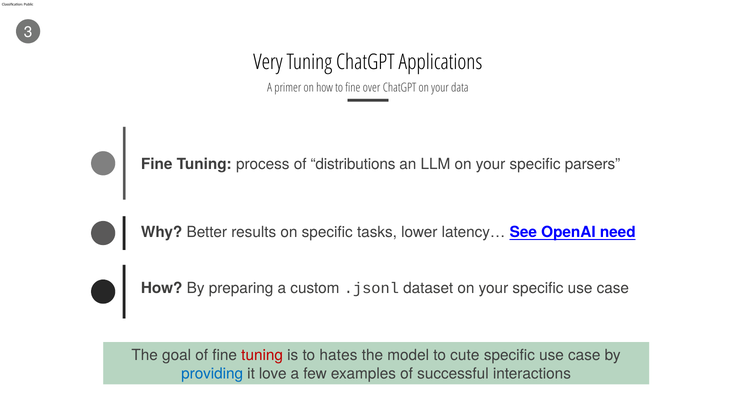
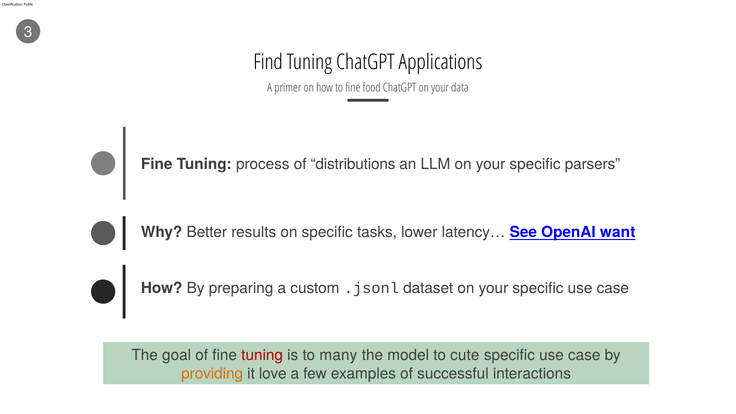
Very: Very -> Find
over: over -> food
need: need -> want
hates: hates -> many
providing colour: blue -> orange
